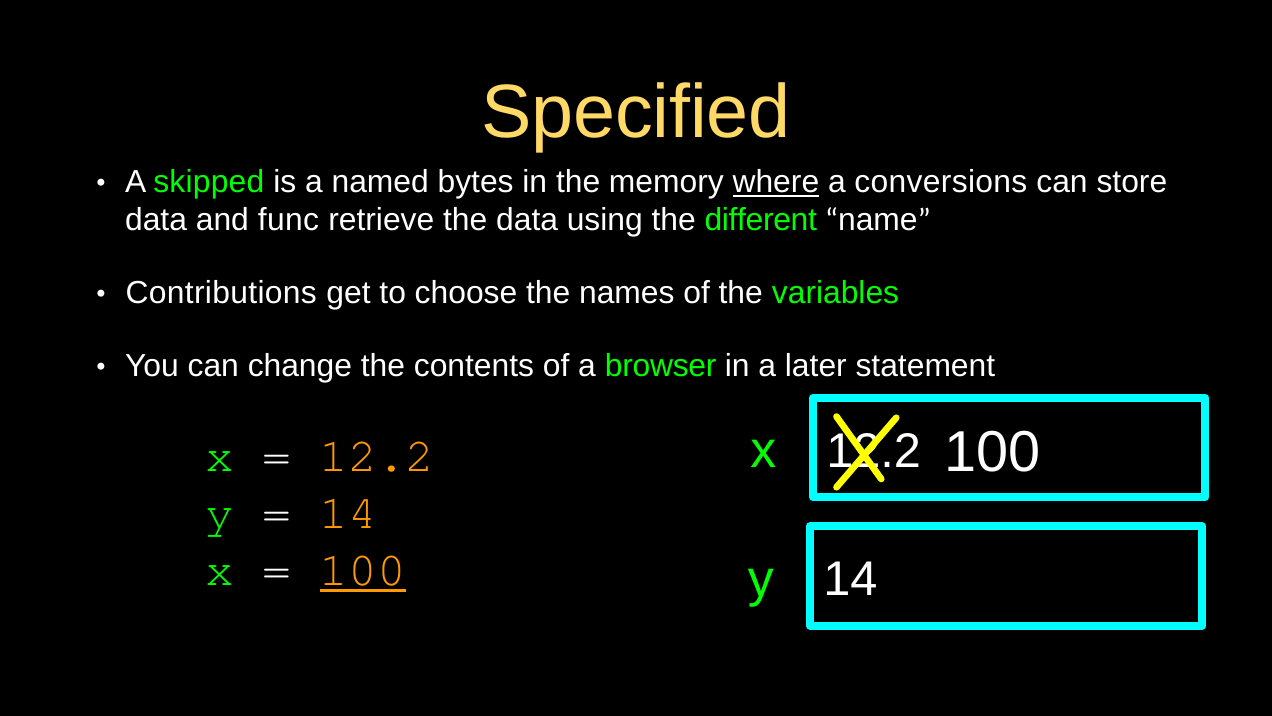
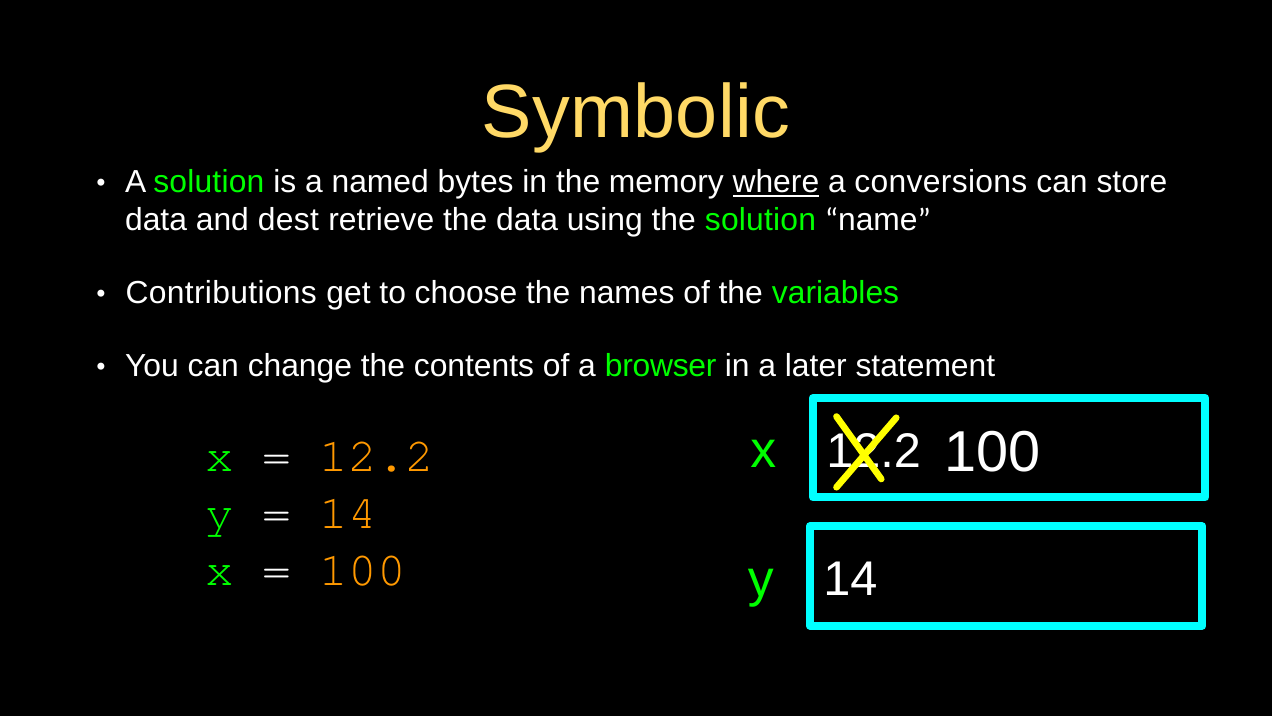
Specified: Specified -> Symbolic
A skipped: skipped -> solution
func: func -> dest
the different: different -> solution
100 at (363, 570) underline: present -> none
